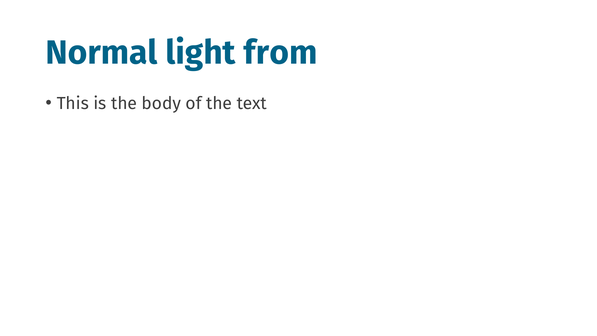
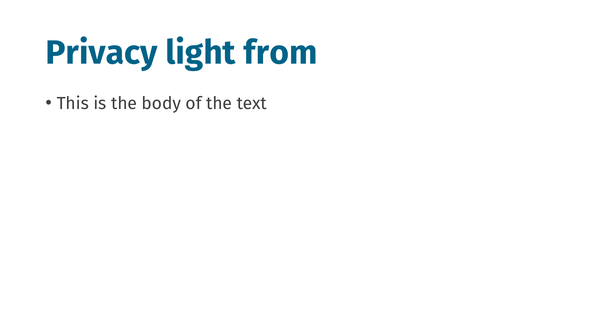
Normal: Normal -> Privacy
